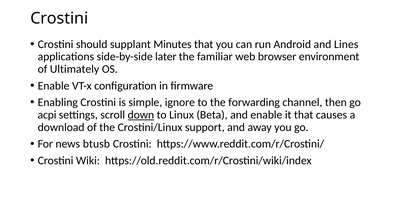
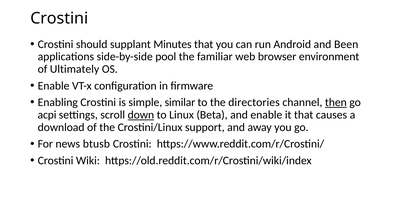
Lines: Lines -> Been
later: later -> pool
ignore: ignore -> similar
forwarding: forwarding -> directories
then underline: none -> present
